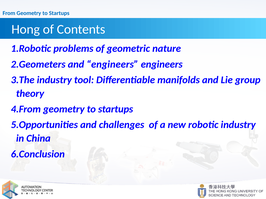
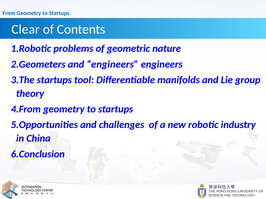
Hong: Hong -> Clear
industry at (54, 80): industry -> startups
